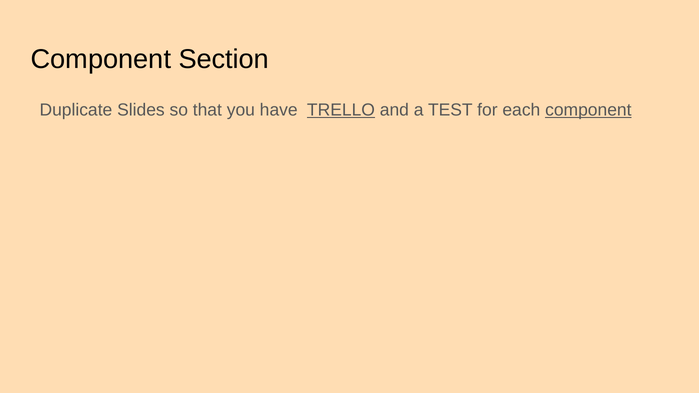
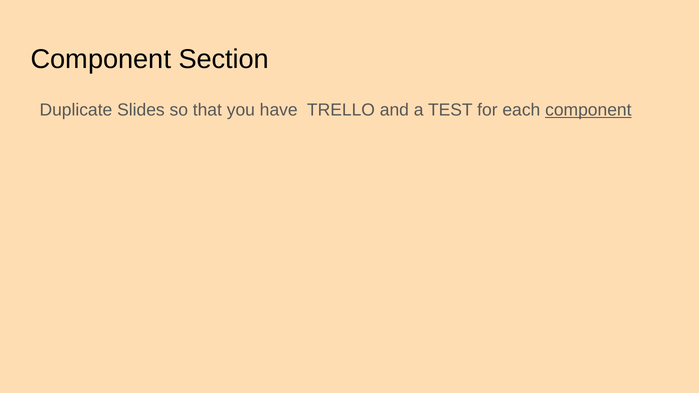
TRELLO underline: present -> none
